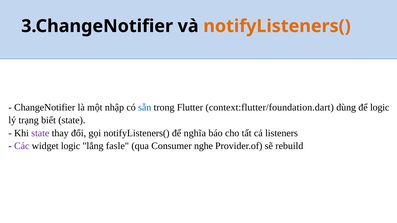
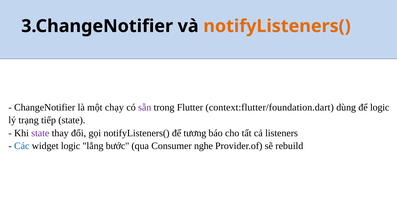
nhập: nhập -> chạy
sẵn colour: blue -> purple
biết: biết -> tiếp
nghĩa: nghĩa -> tương
Các colour: purple -> blue
fasle: fasle -> bước
